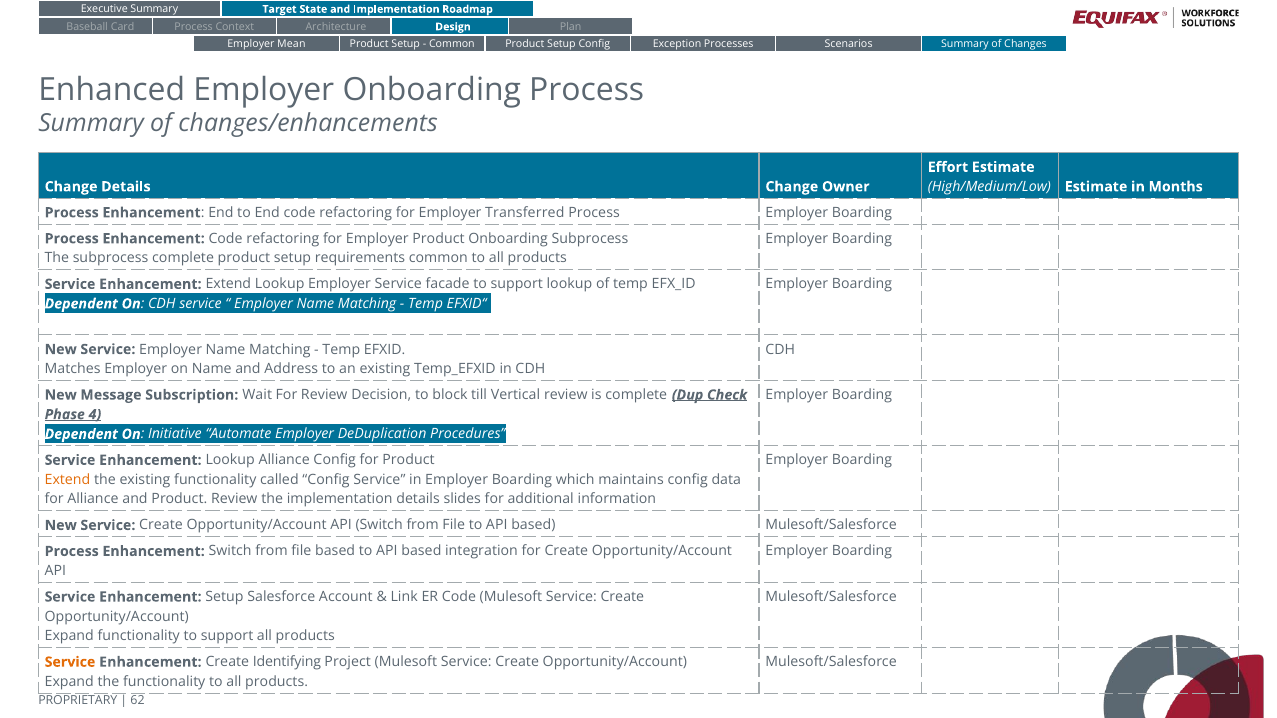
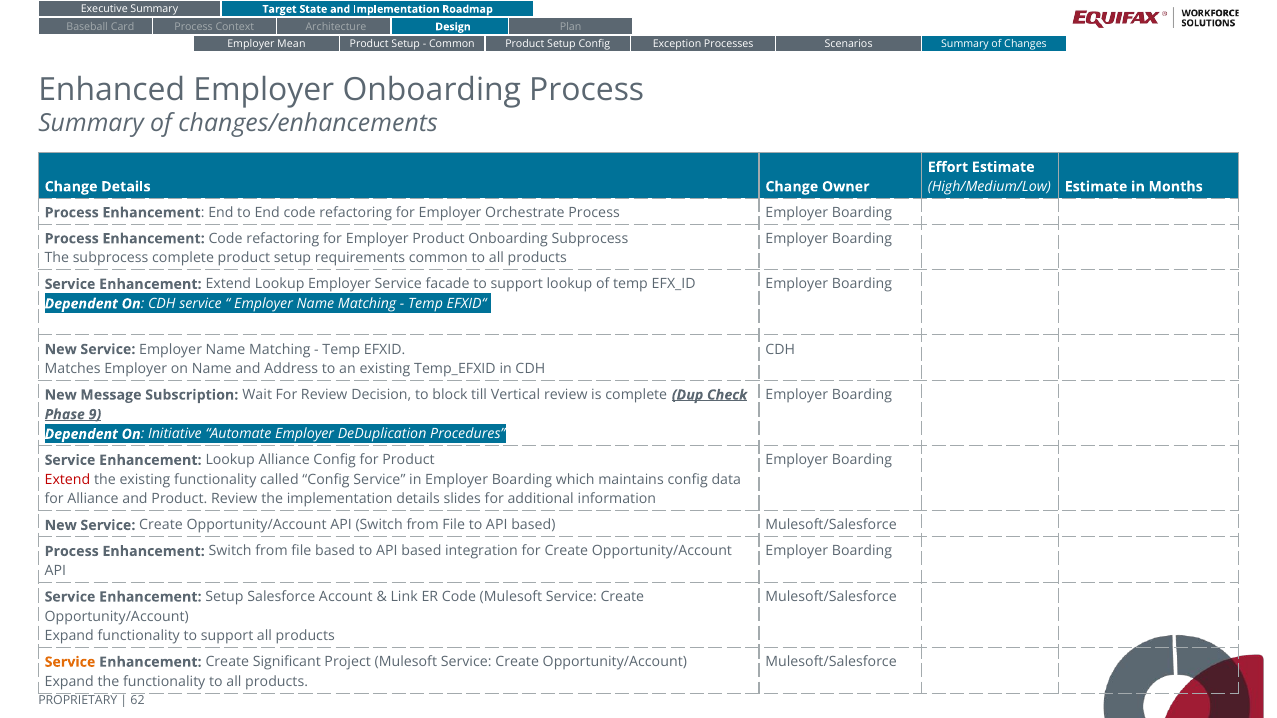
Transferred: Transferred -> Orchestrate
4: 4 -> 9
Extend at (67, 480) colour: orange -> red
Identifying: Identifying -> Significant
